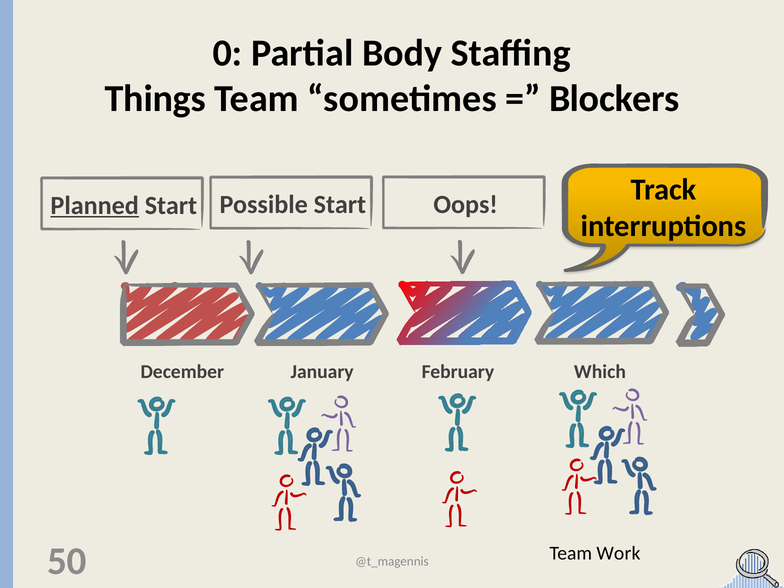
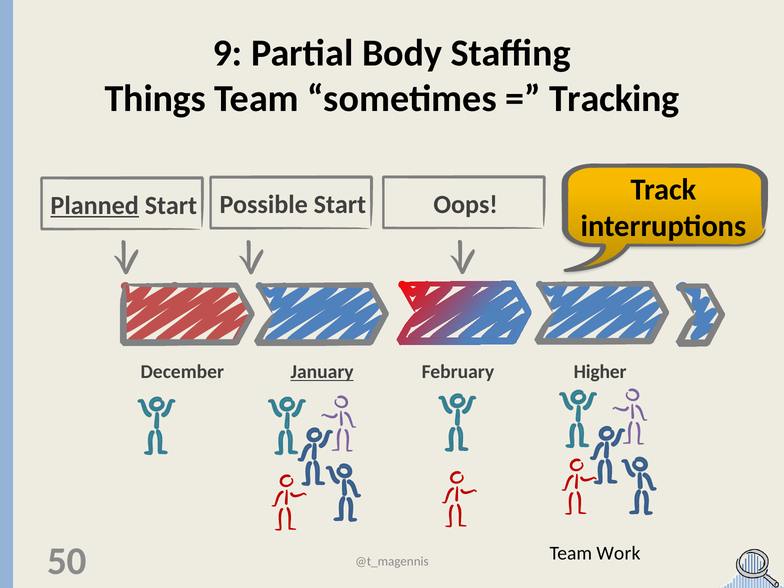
0: 0 -> 9
Blockers: Blockers -> Tracking
January underline: none -> present
Which: Which -> Higher
